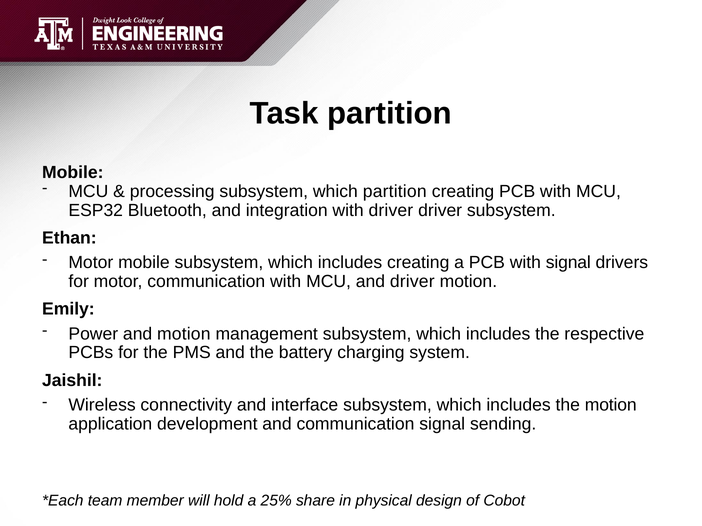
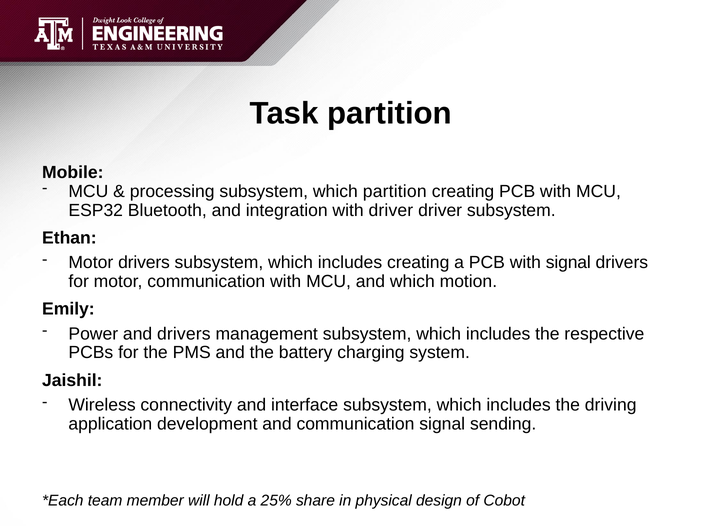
Motor mobile: mobile -> drivers
and driver: driver -> which
and motion: motion -> drivers
the motion: motion -> driving
